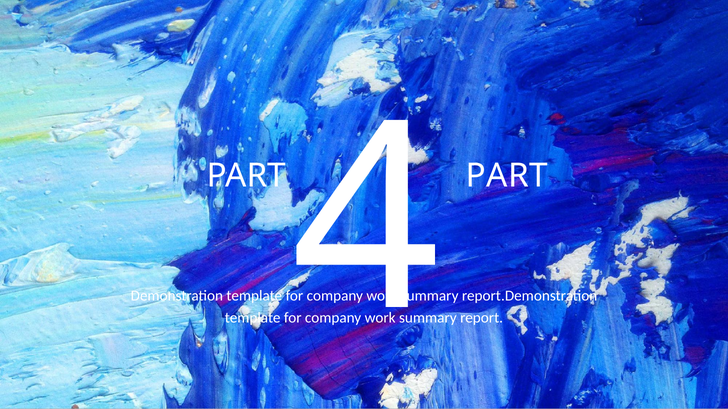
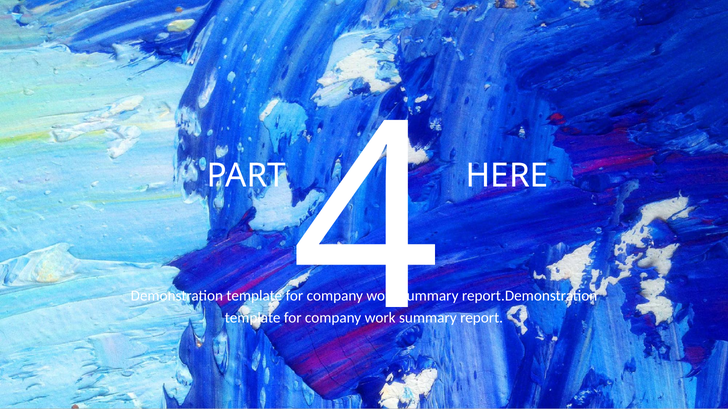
PART at (507, 176): PART -> HERE
